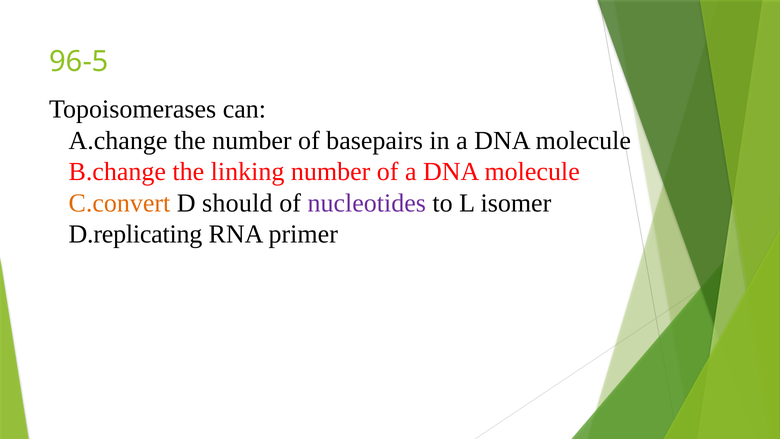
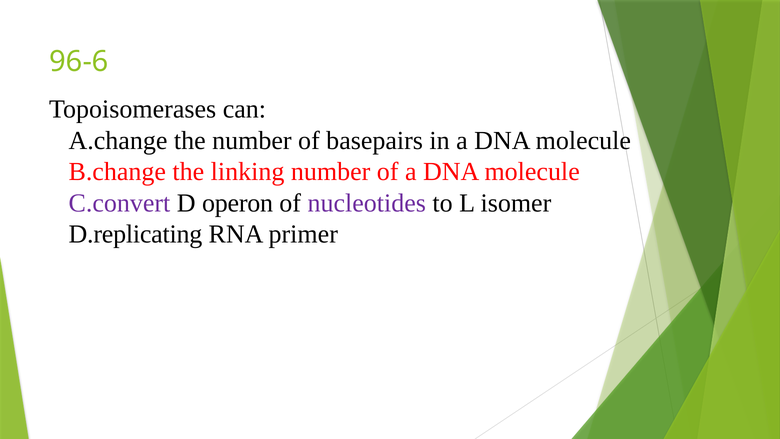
96-5: 96-5 -> 96-6
C.convert colour: orange -> purple
should: should -> operon
